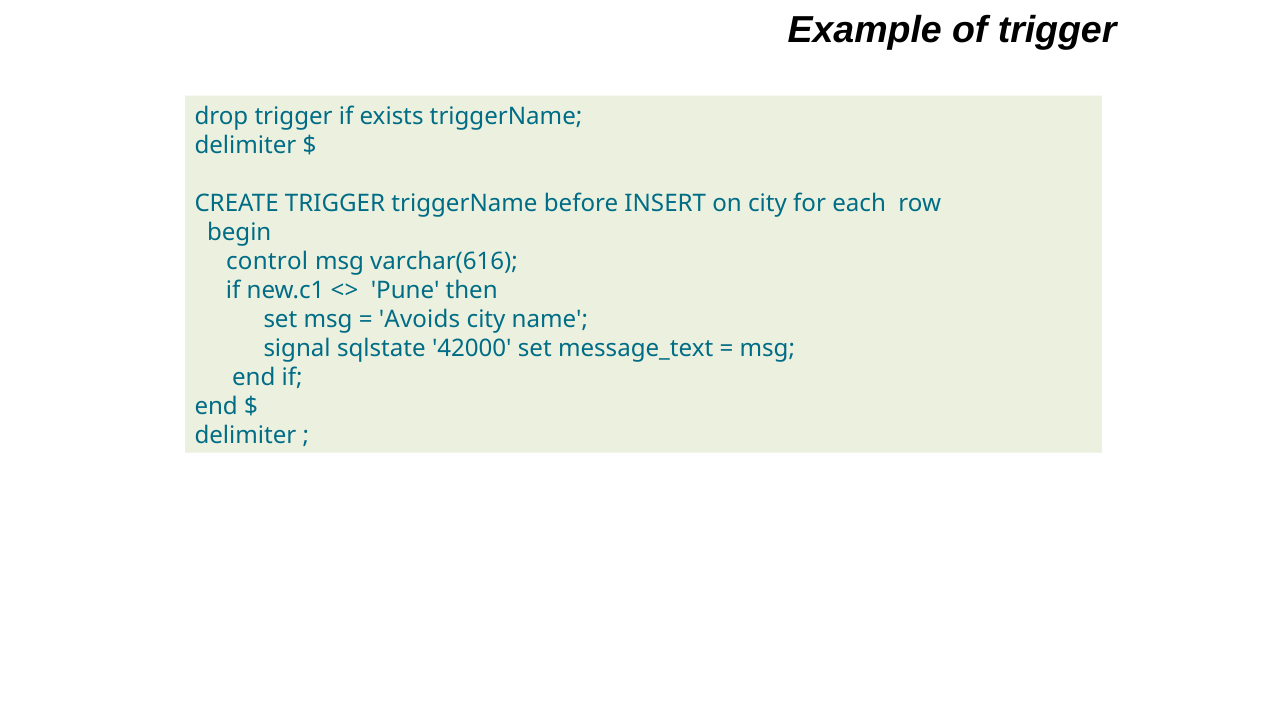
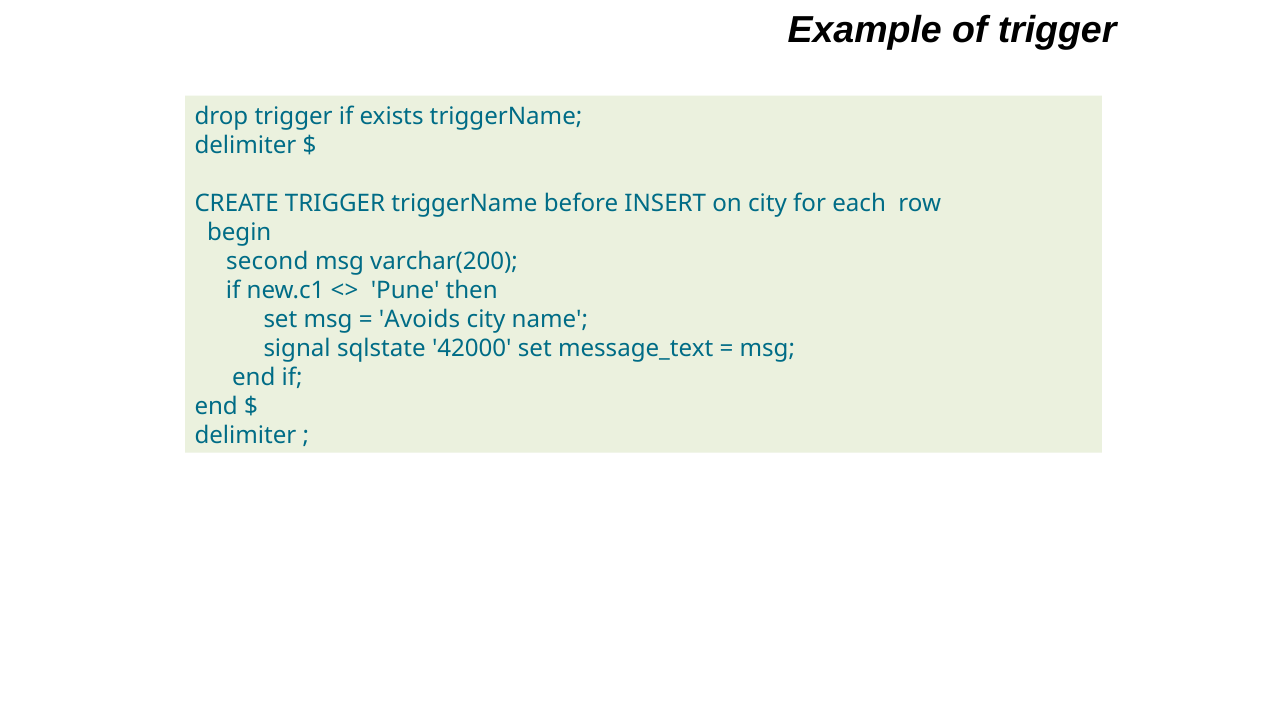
control: control -> second
varchar(616: varchar(616 -> varchar(200
